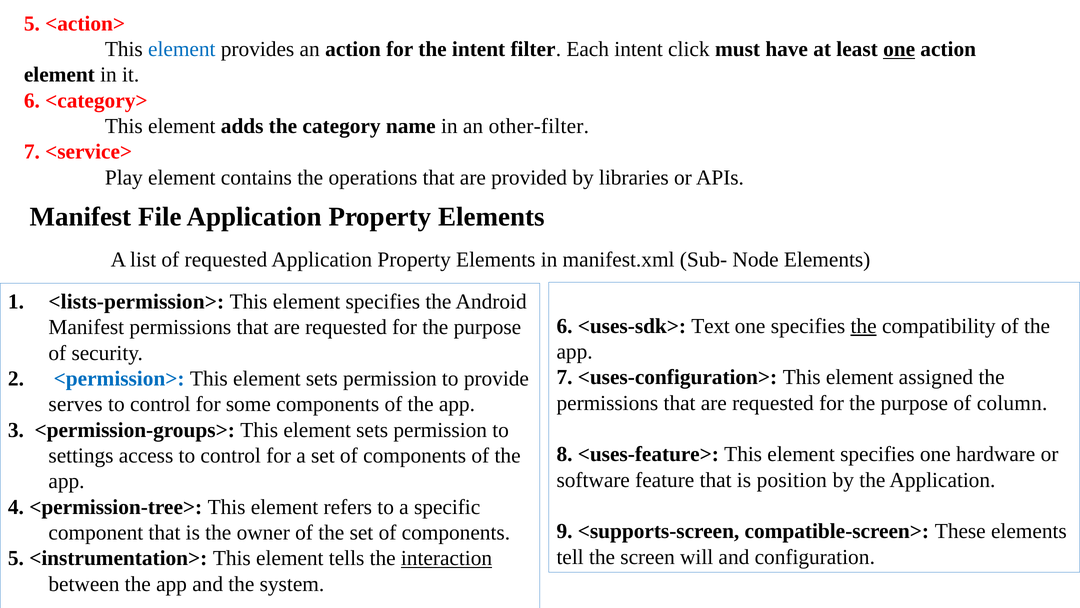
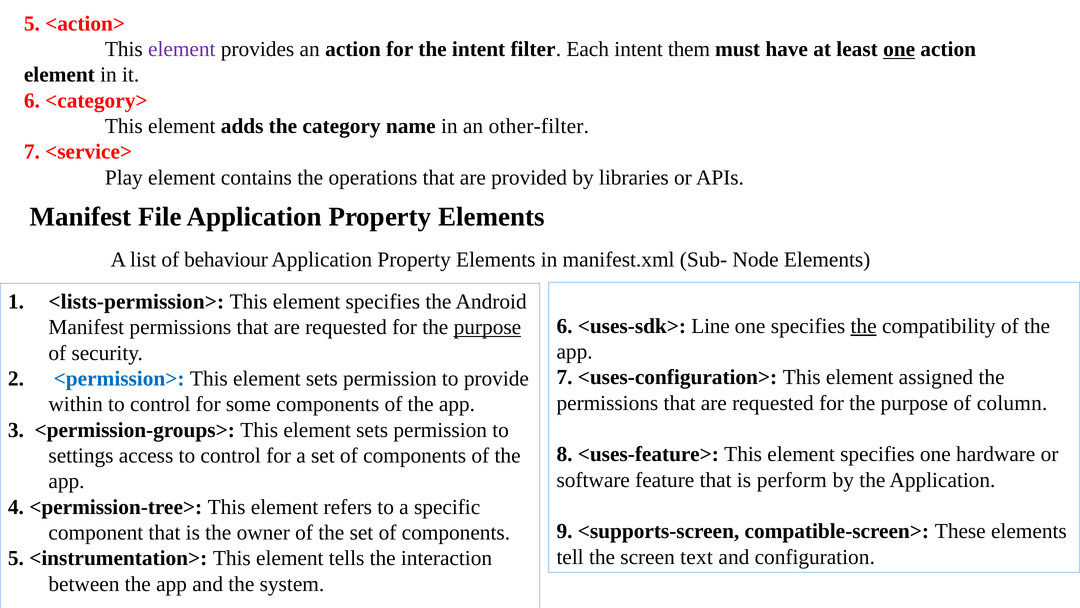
element at (182, 49) colour: blue -> purple
click: click -> them
of requested: requested -> behaviour
Text: Text -> Line
purpose at (487, 327) underline: none -> present
serves: serves -> within
position: position -> perform
will: will -> text
interaction underline: present -> none
